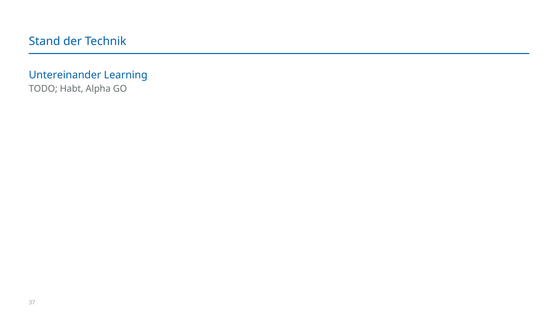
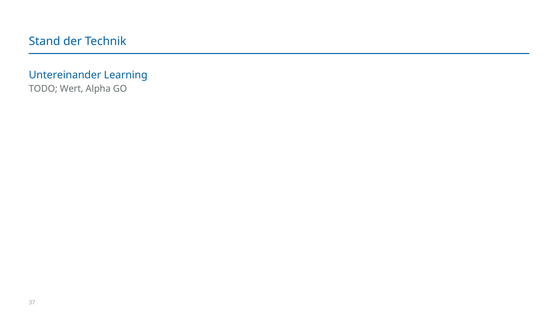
Habt: Habt -> Wert
